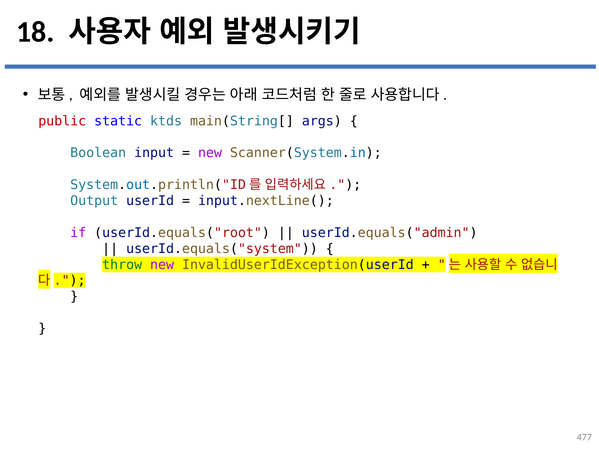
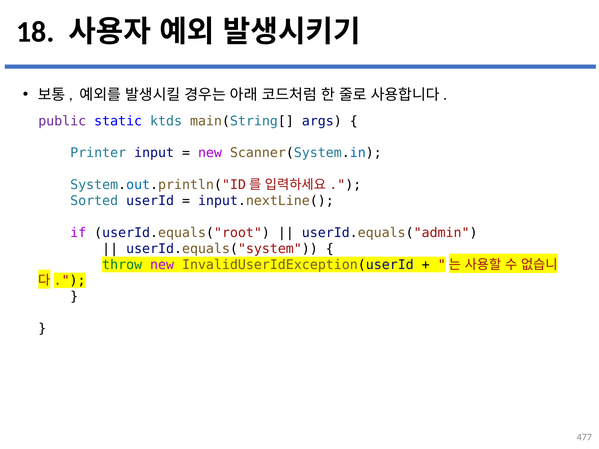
public colour: red -> purple
Boolean: Boolean -> Printer
Output: Output -> Sorted
